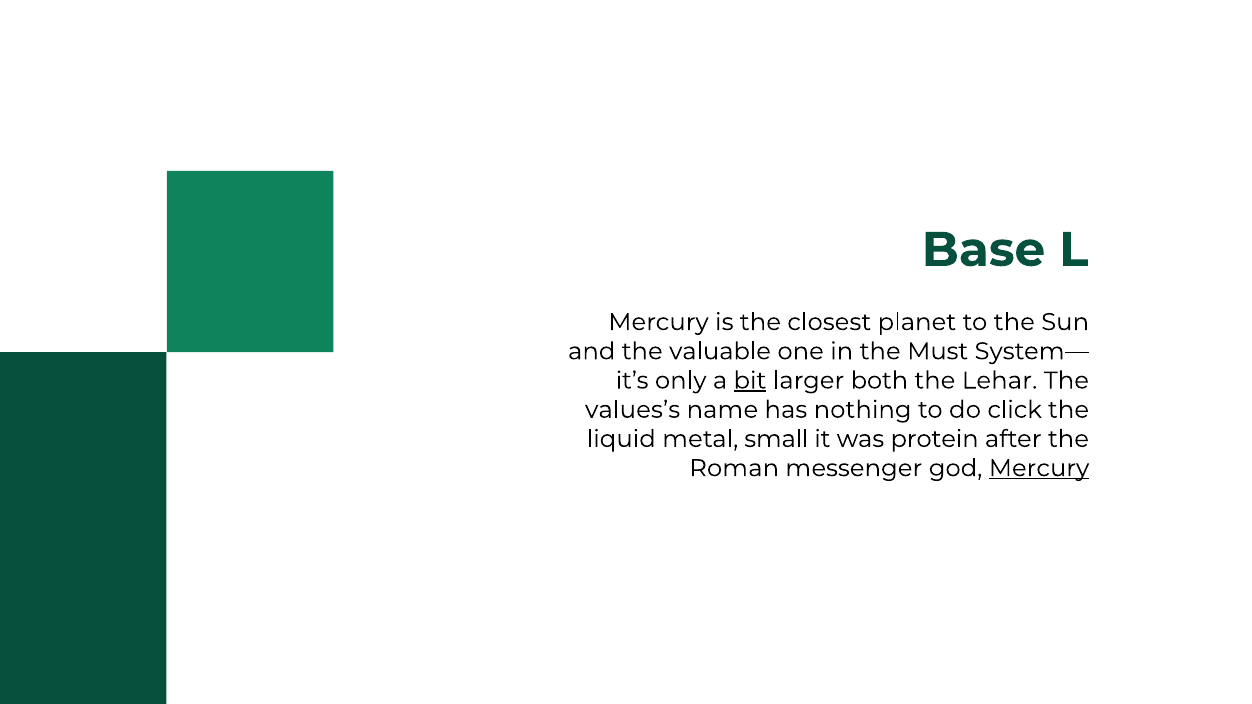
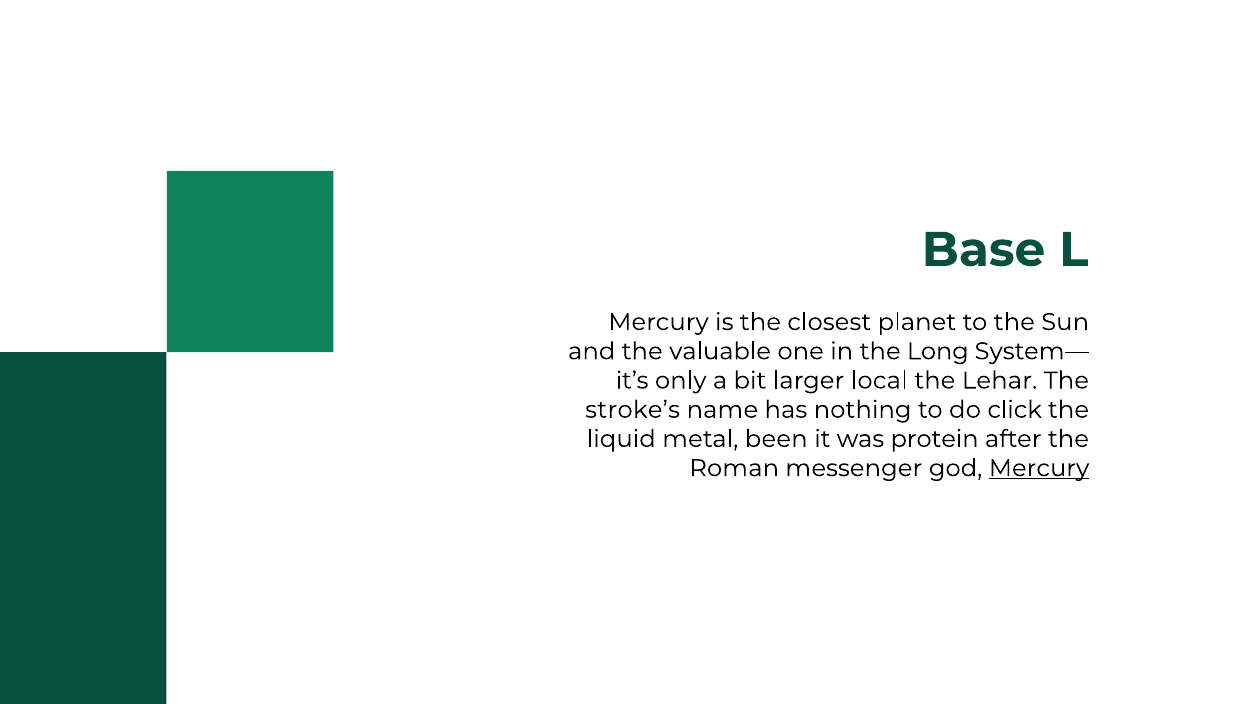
Must: Must -> Long
bit underline: present -> none
both: both -> local
values’s: values’s -> stroke’s
small: small -> been
